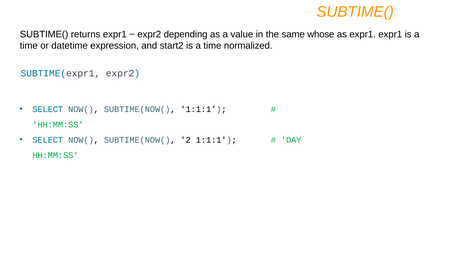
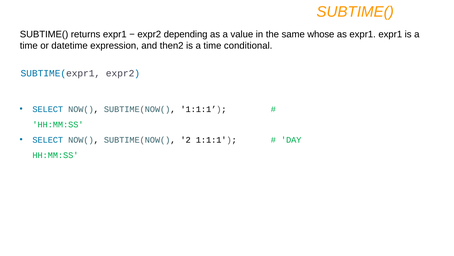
start2: start2 -> then2
normalized: normalized -> conditional
